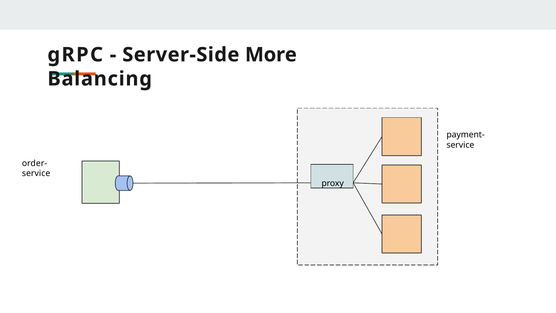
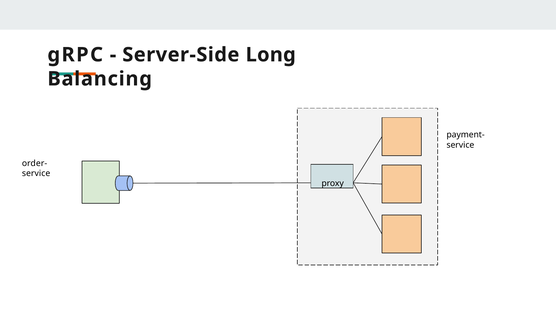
More: More -> Long
